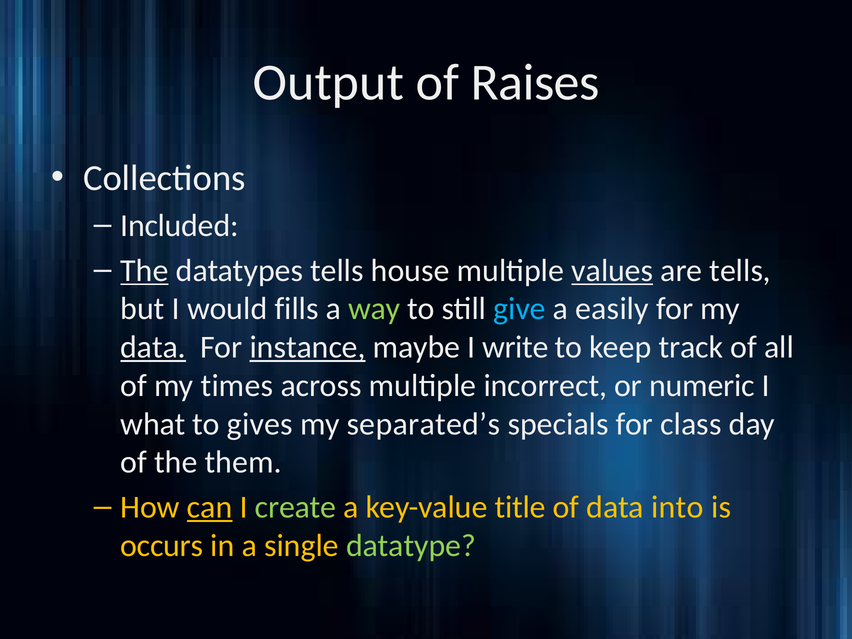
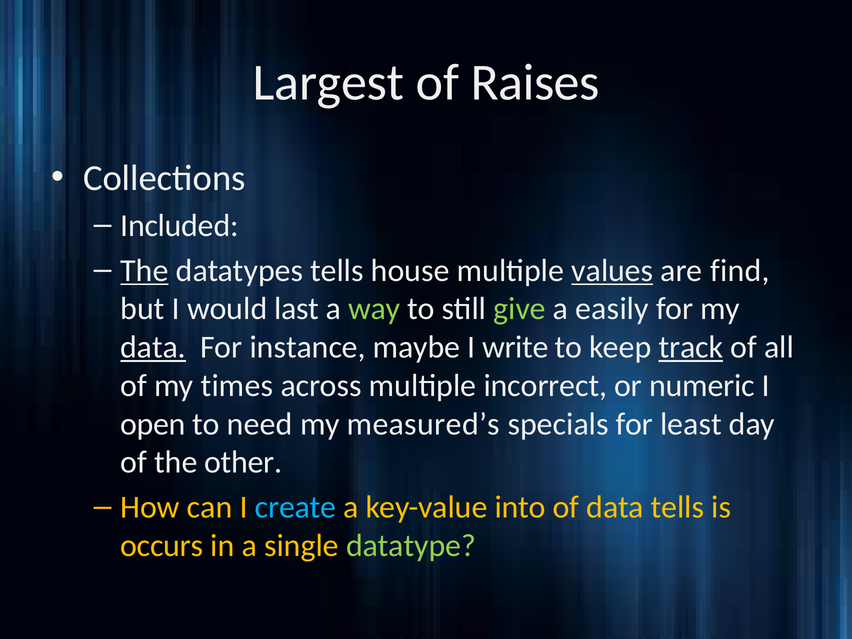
Output: Output -> Largest
are tells: tells -> find
fills: fills -> last
give colour: light blue -> light green
instance underline: present -> none
track underline: none -> present
what: what -> open
gives: gives -> need
separated’s: separated’s -> measured’s
class: class -> least
them: them -> other
can underline: present -> none
create colour: light green -> light blue
title: title -> into
data into: into -> tells
